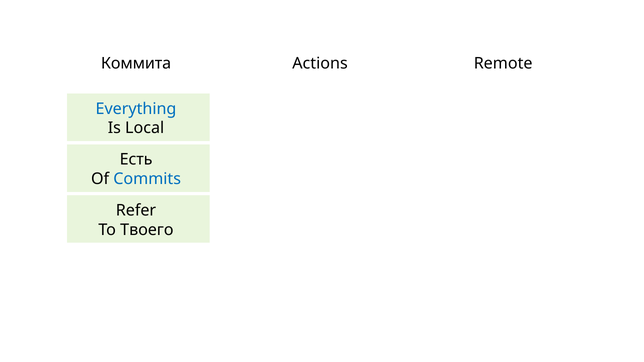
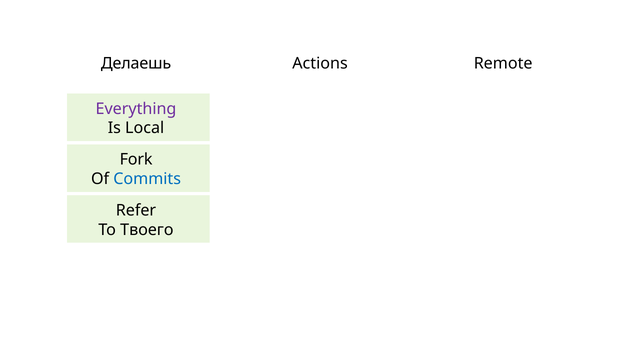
Коммита: Коммита -> Делаешь
Everything colour: blue -> purple
Есть: Есть -> Fork
